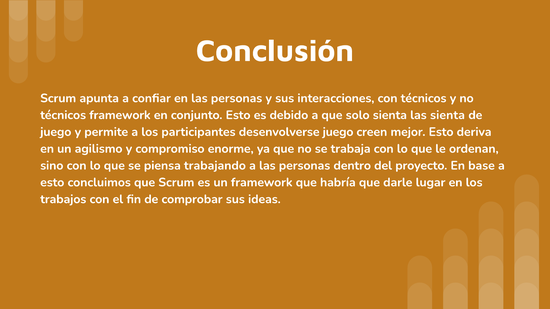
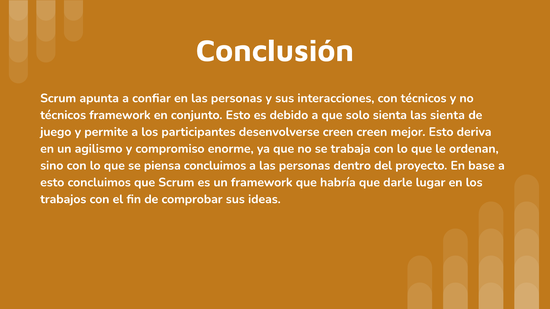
desenvolverse juego: juego -> creen
piensa trabajando: trabajando -> concluimos
